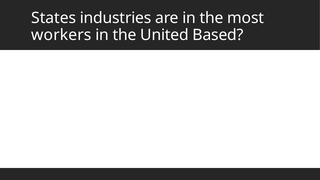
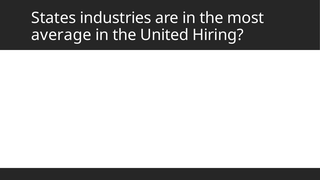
workers: workers -> average
Based: Based -> Hiring
